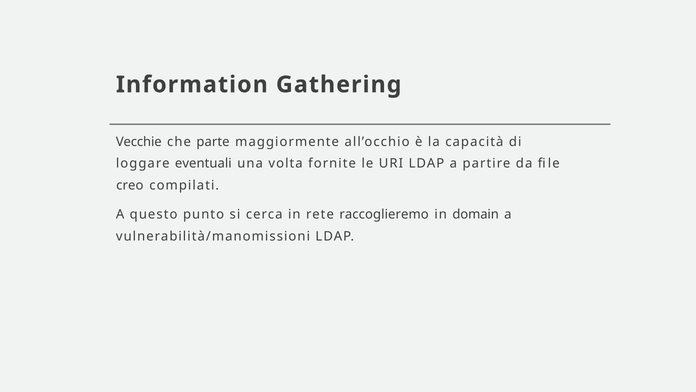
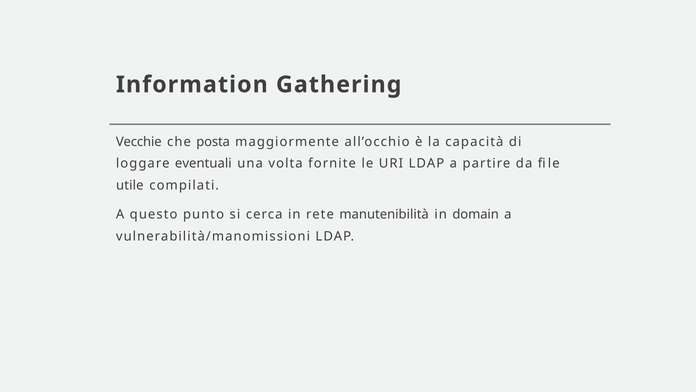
parte: parte -> posta
creo: creo -> utile
raccoglieremo: raccoglieremo -> manutenibilità
